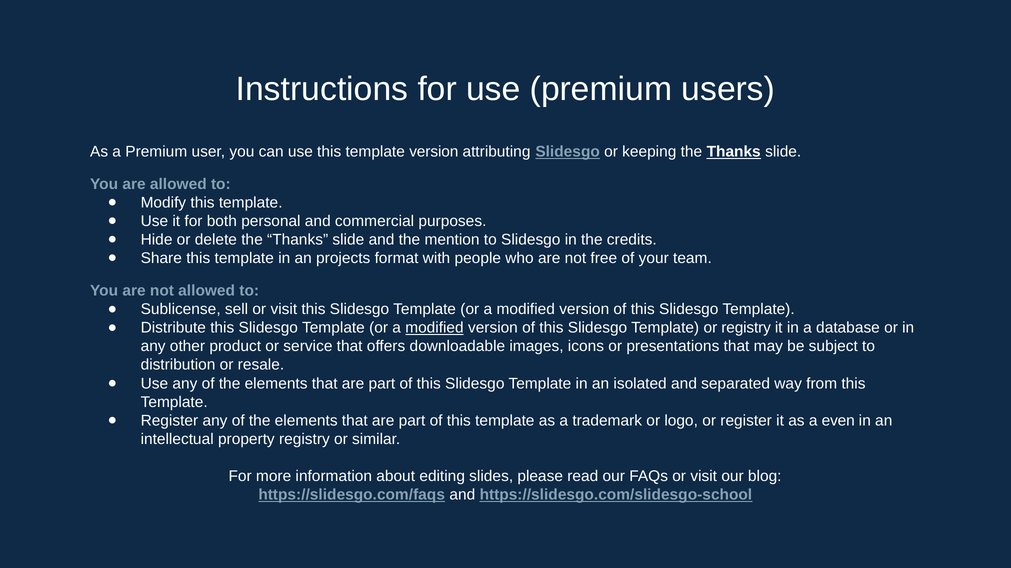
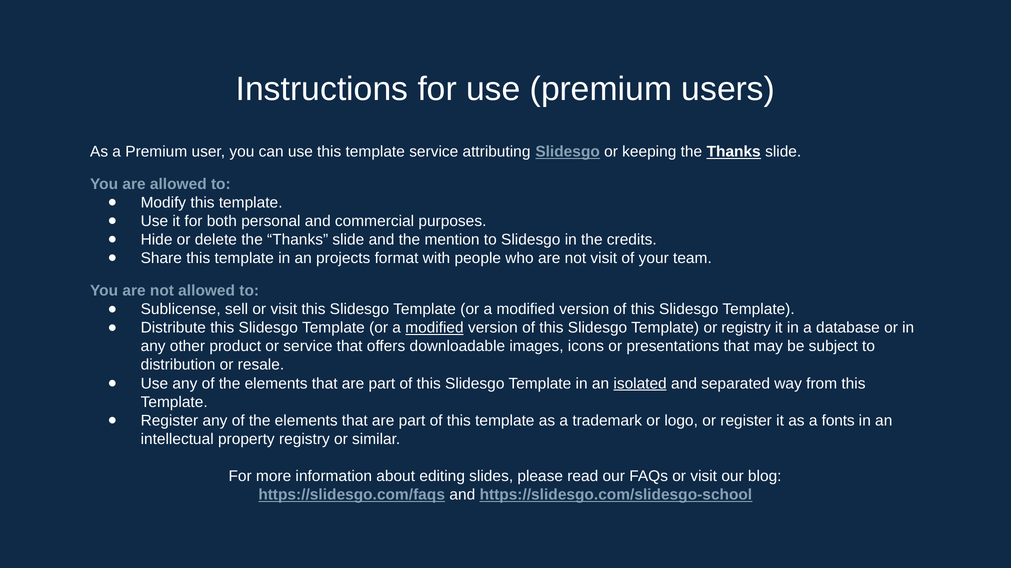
template version: version -> service
not free: free -> visit
isolated underline: none -> present
even: even -> fonts
